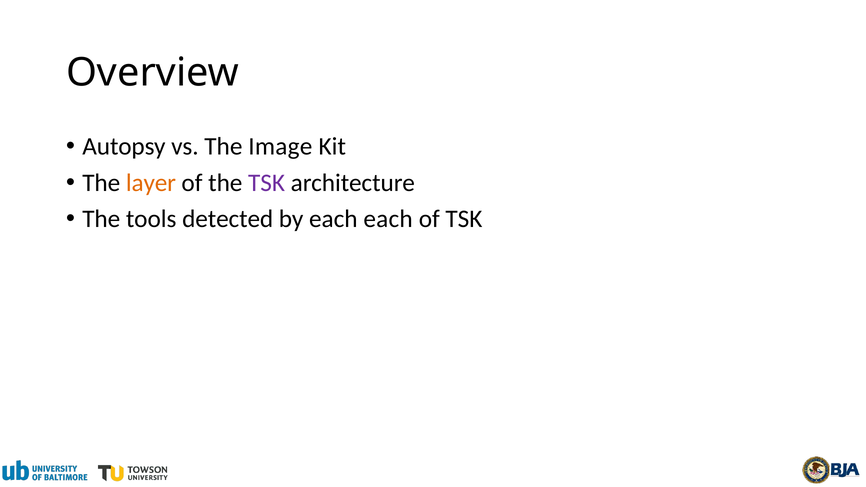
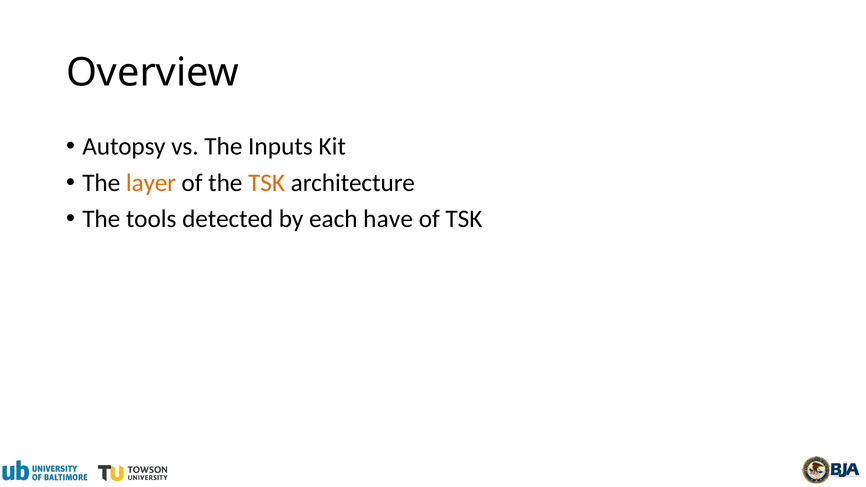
Image: Image -> Inputs
TSK at (267, 183) colour: purple -> orange
each each: each -> have
